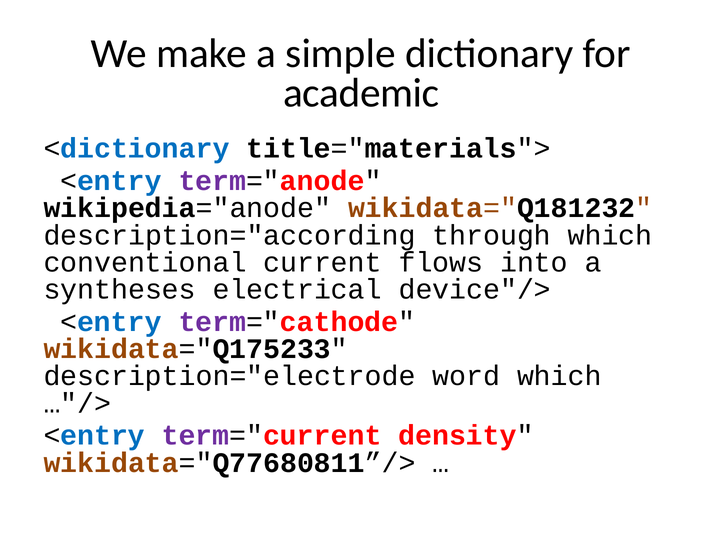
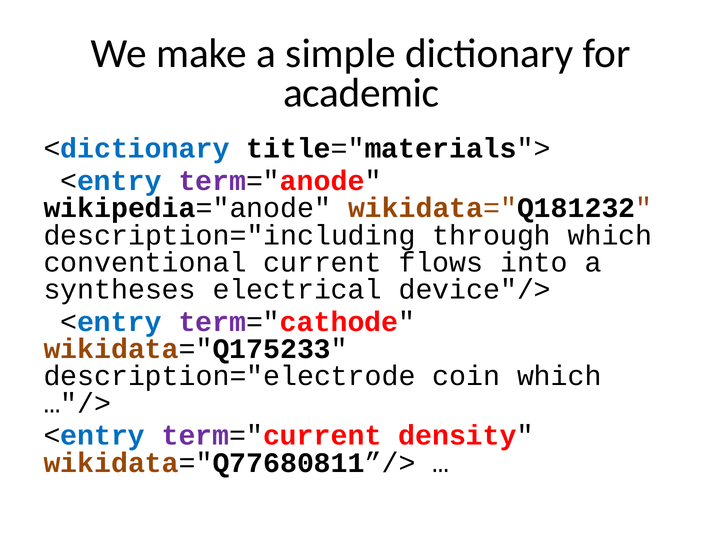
description="according: description="according -> description="including
word: word -> coin
